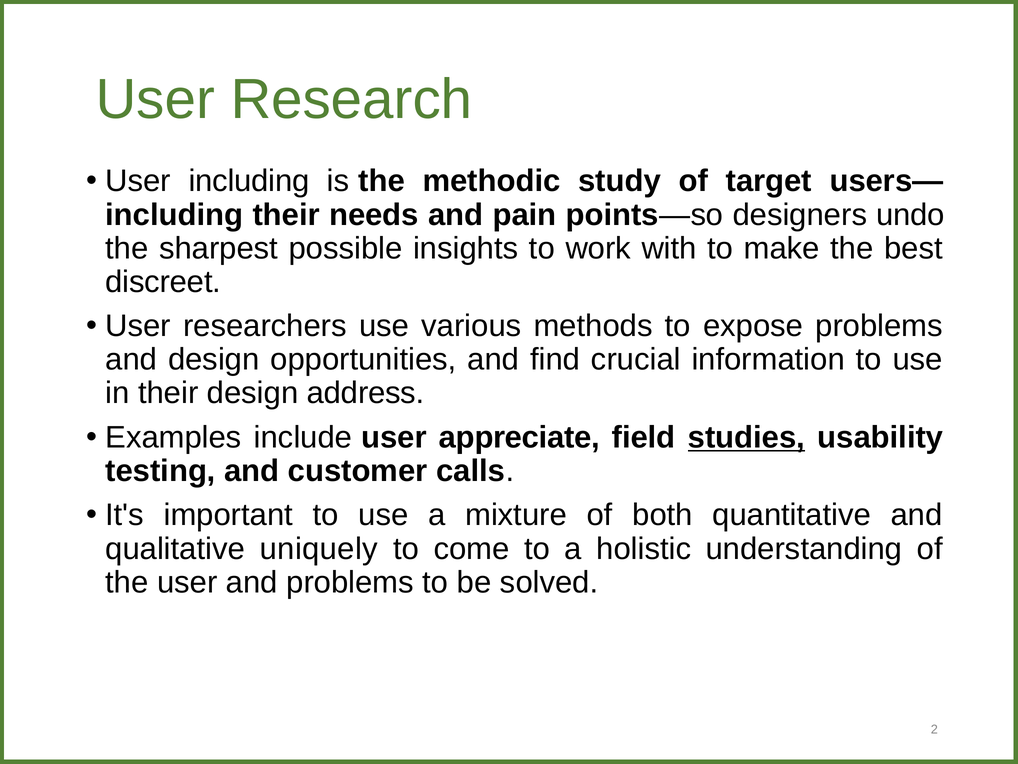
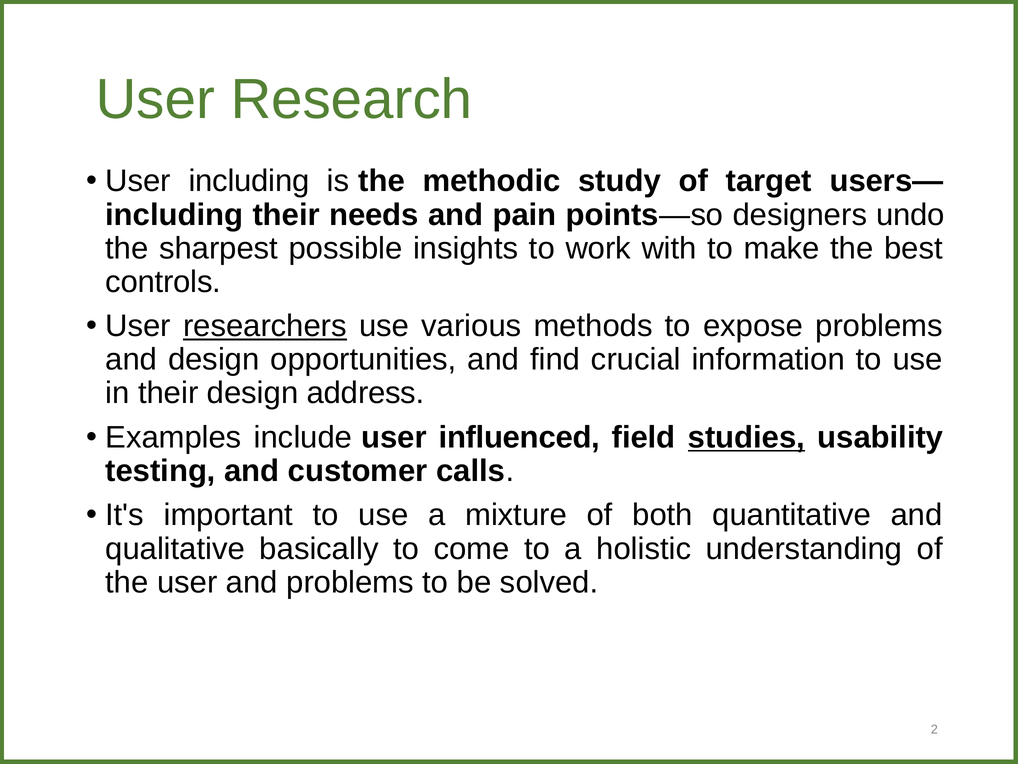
discreet: discreet -> controls
researchers underline: none -> present
appreciate: appreciate -> influenced
uniquely: uniquely -> basically
